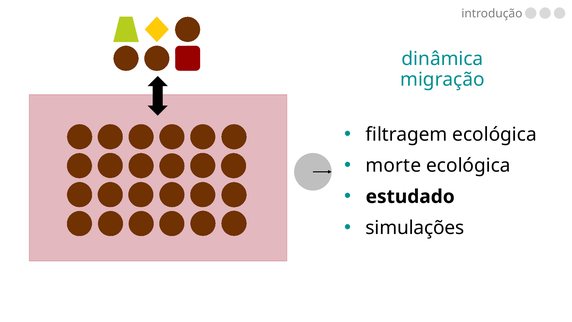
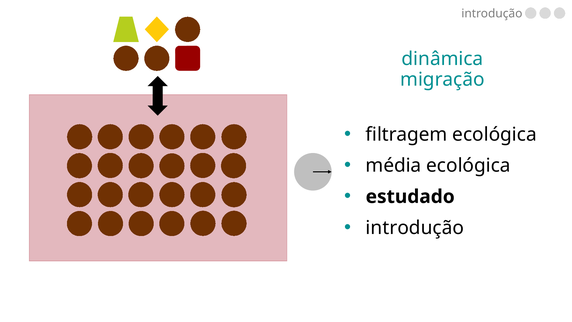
morte: morte -> média
simulações at (415, 228): simulações -> introdução
